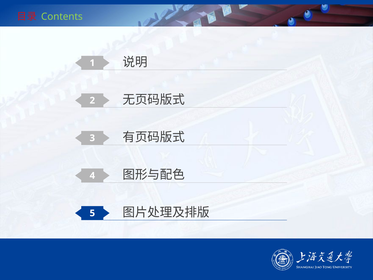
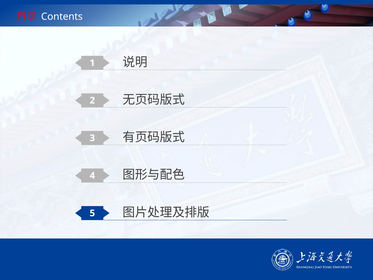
Contents colour: light green -> white
